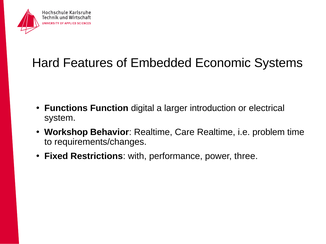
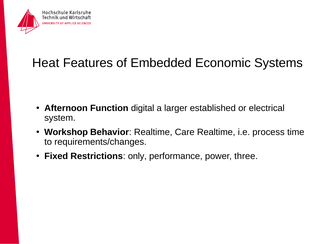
Hard: Hard -> Heat
Functions: Functions -> Afternoon
introduction: introduction -> established
problem: problem -> process
with: with -> only
